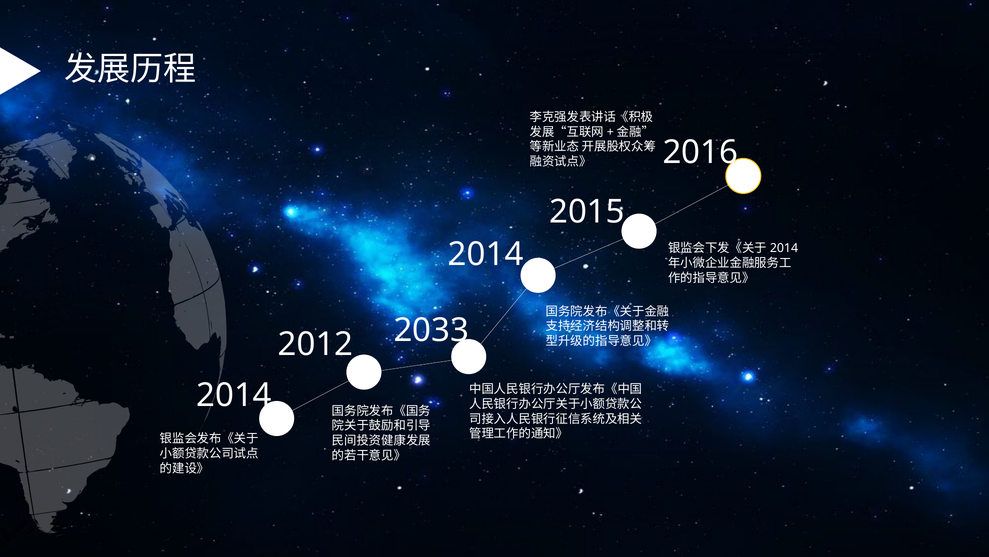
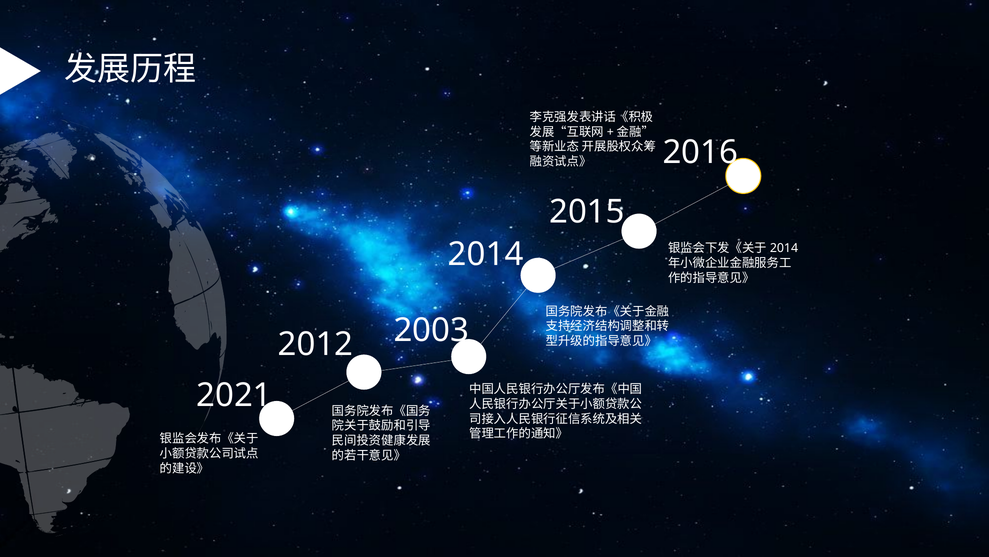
2033: 2033 -> 2003
2014 at (234, 395): 2014 -> 2021
